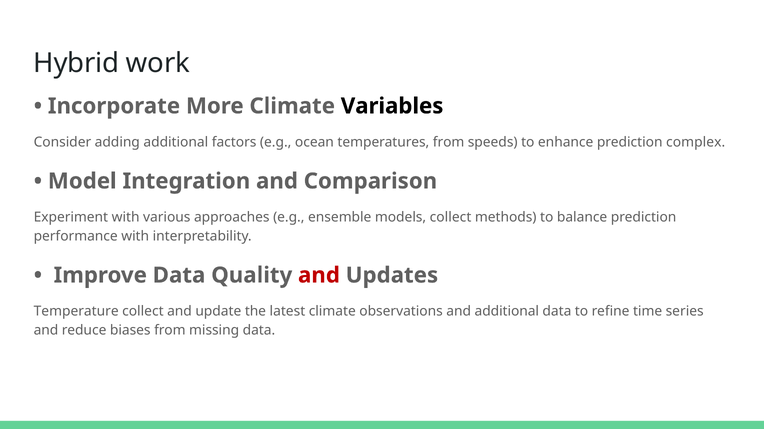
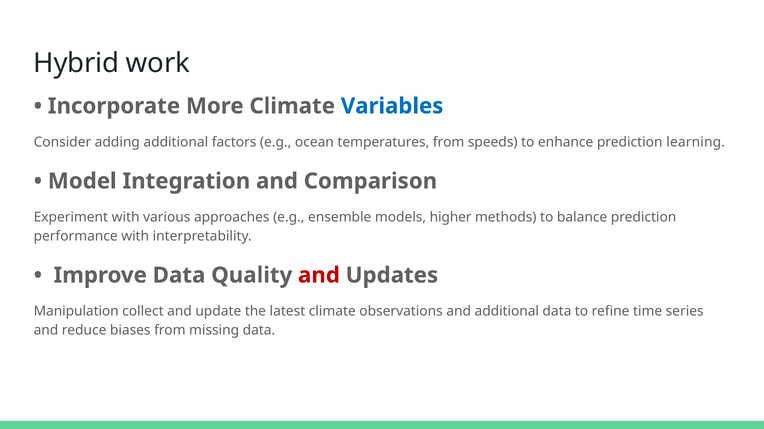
Variables colour: black -> blue
complex: complex -> learning
models collect: collect -> higher
Temperature: Temperature -> Manipulation
